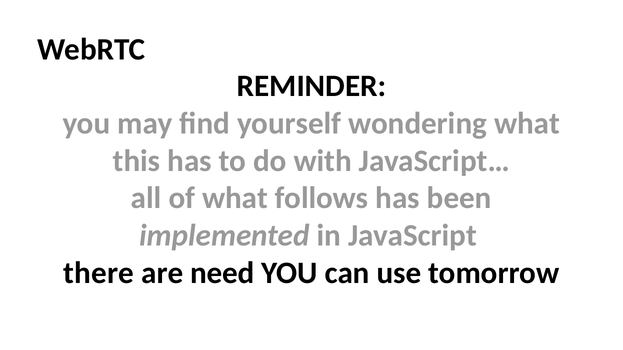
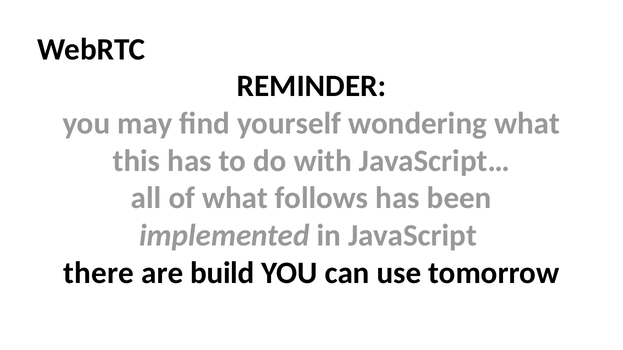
need: need -> build
